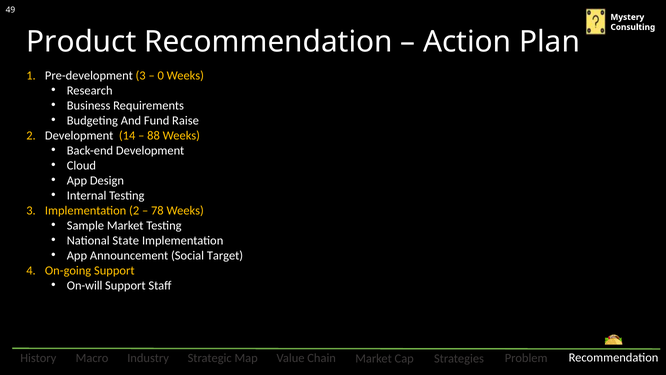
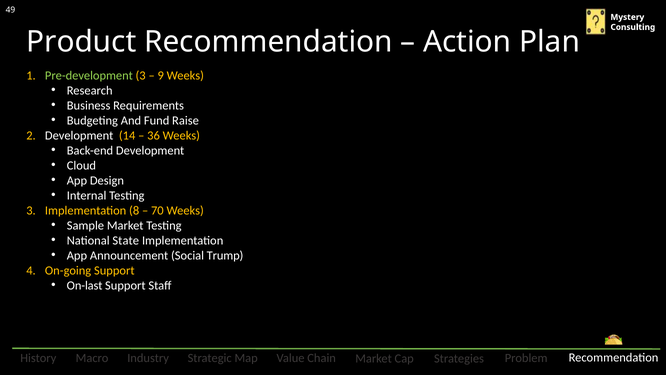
Pre-development colour: white -> light green
0: 0 -> 9
88: 88 -> 36
Implementation 2: 2 -> 8
78: 78 -> 70
Target: Target -> Trump
On-will: On-will -> On-last
